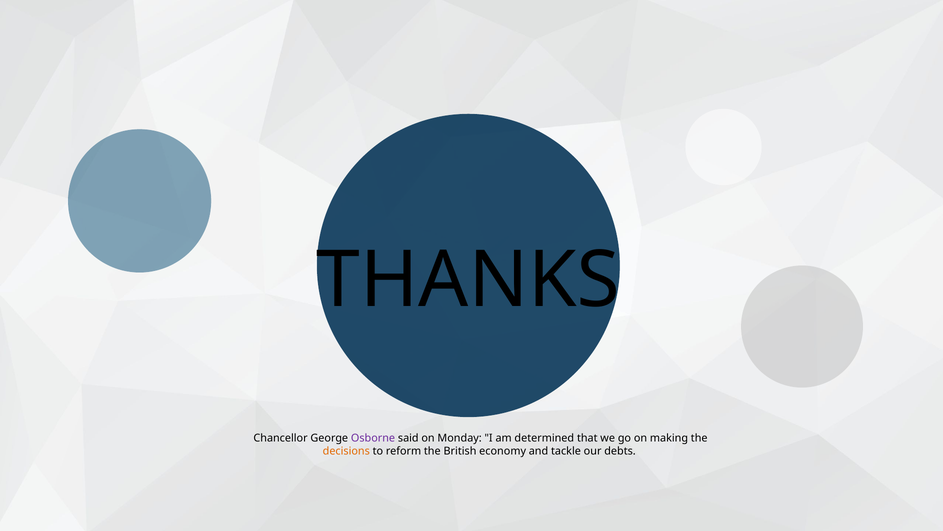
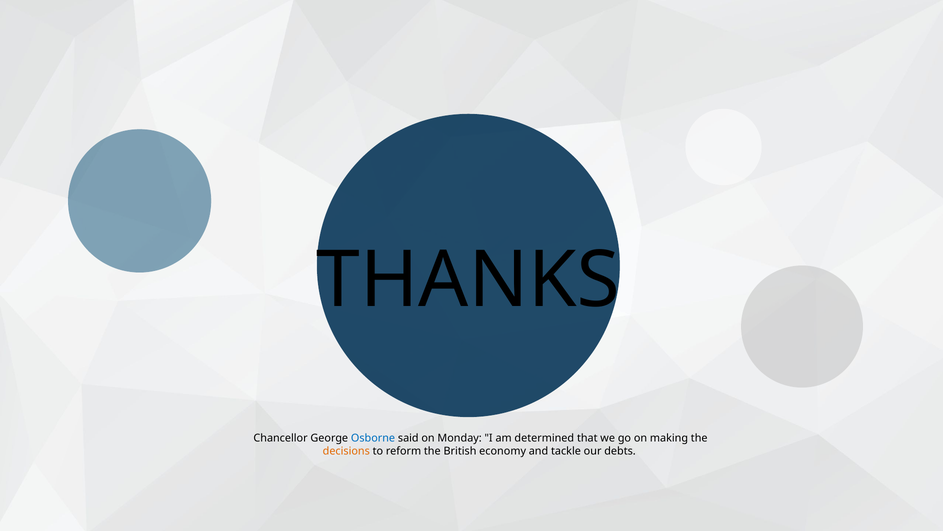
Osborne colour: purple -> blue
